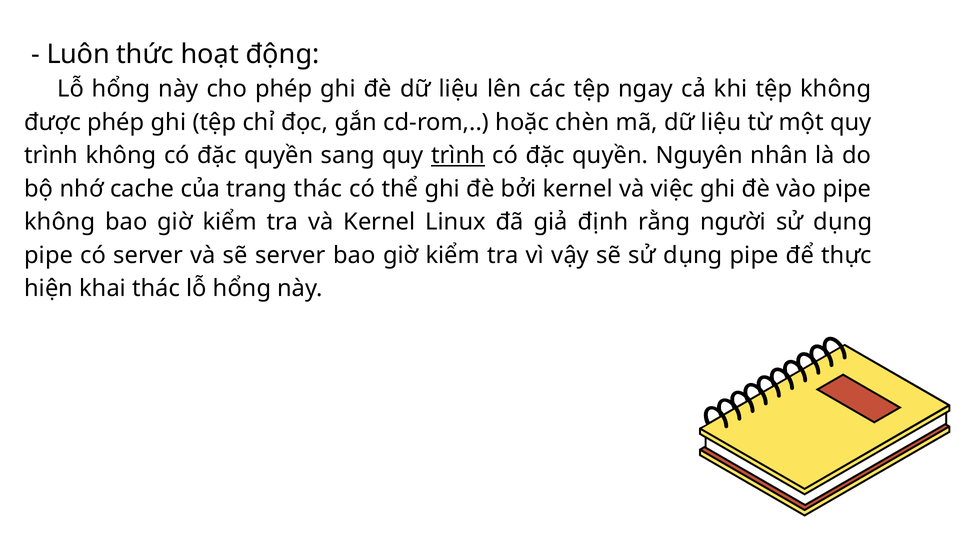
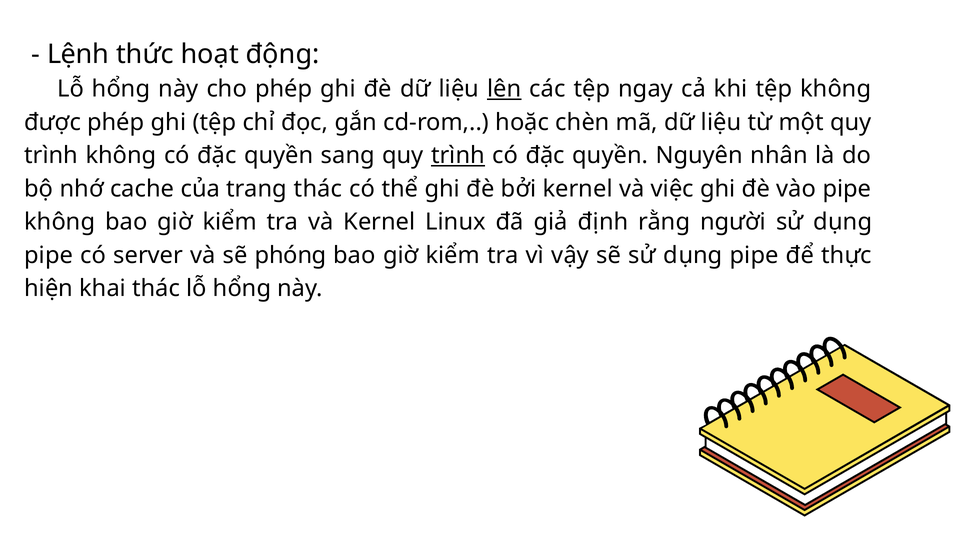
Luôn: Luôn -> Lệnh
lên underline: none -> present
sẽ server: server -> phóng
